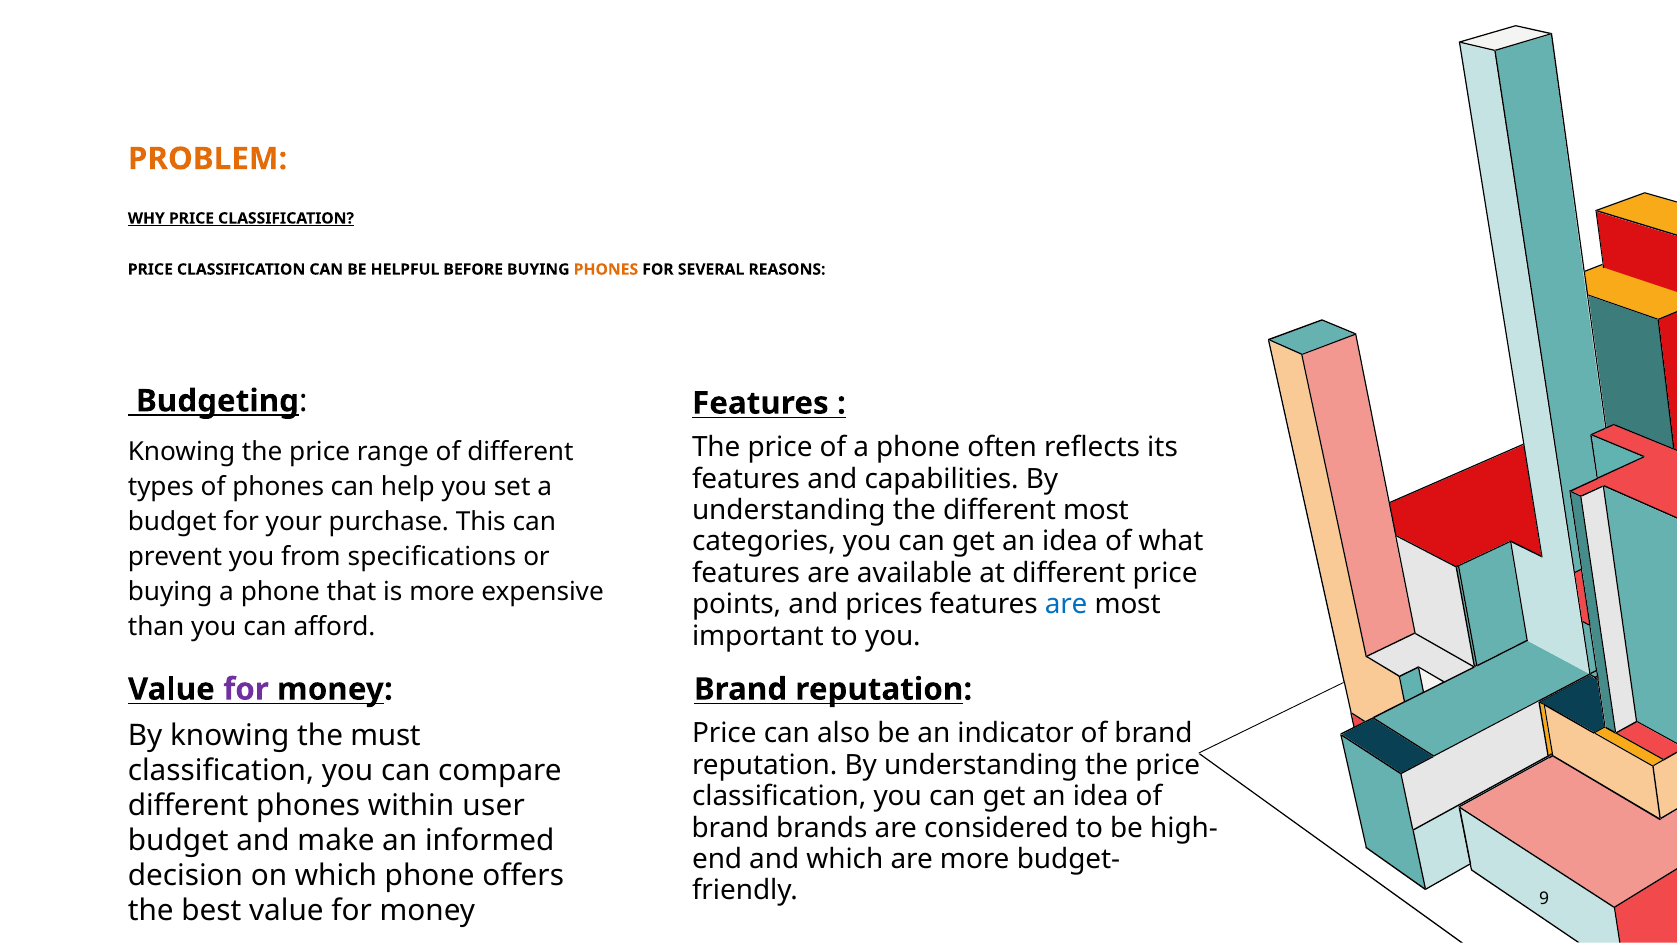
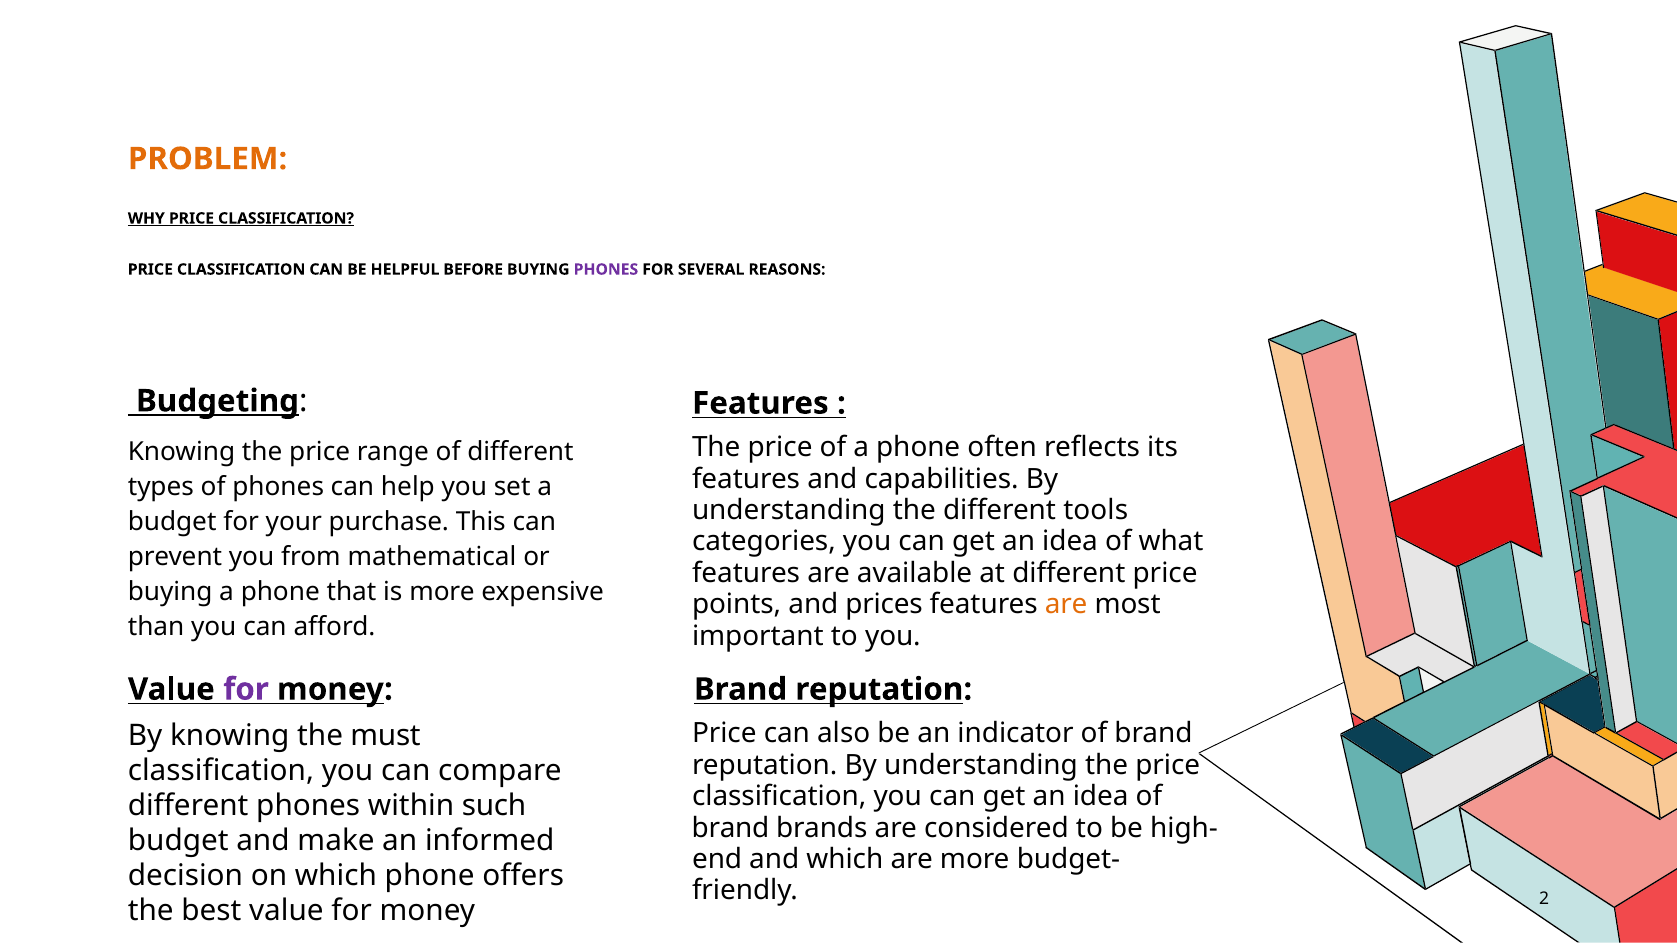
PHONES at (606, 270) colour: orange -> purple
different most: most -> tools
specifications: specifications -> mathematical
are at (1066, 605) colour: blue -> orange
user: user -> such
9: 9 -> 2
